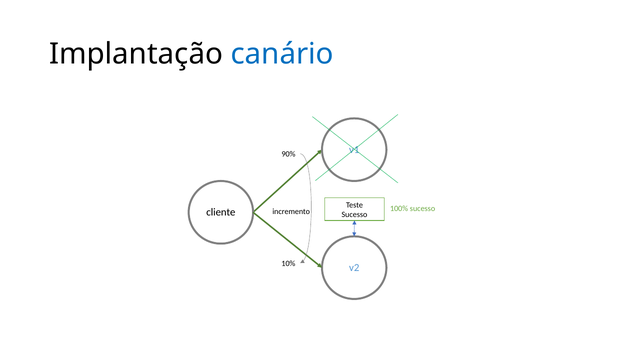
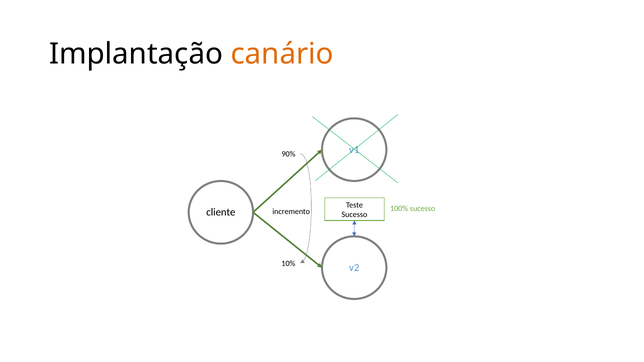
canário colour: blue -> orange
